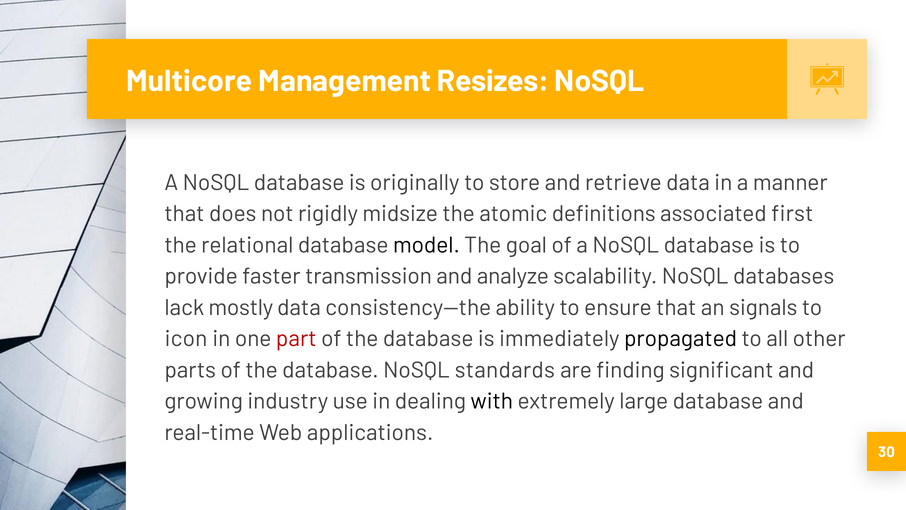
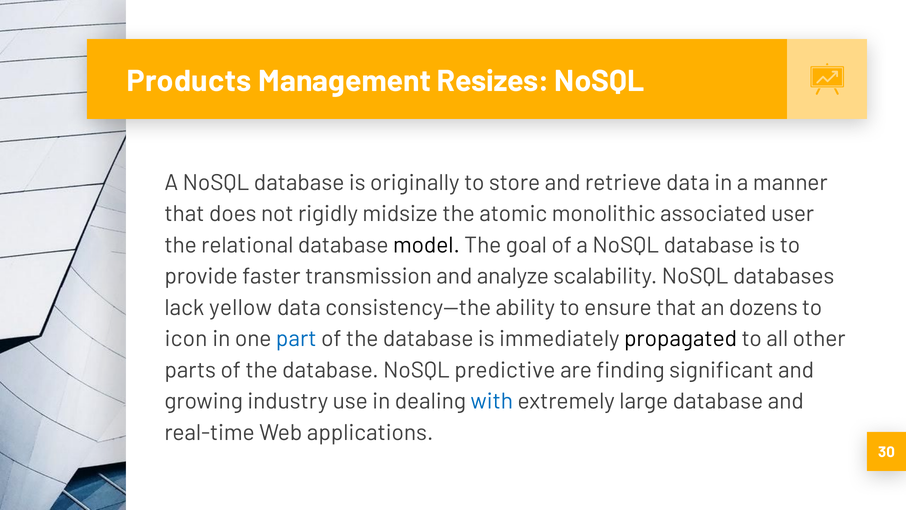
Multicore: Multicore -> Products
definitions: definitions -> monolithic
first: first -> user
mostly: mostly -> yellow
signals: signals -> dozens
part colour: red -> blue
standards: standards -> predictive
with colour: black -> blue
